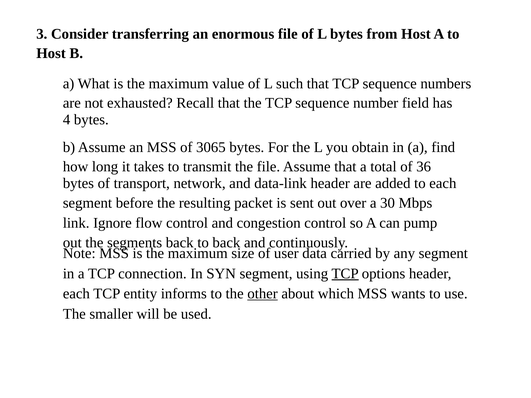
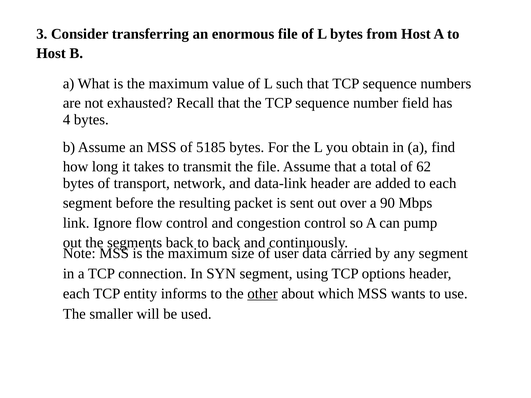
3065: 3065 -> 5185
36: 36 -> 62
30: 30 -> 90
TCP at (345, 274) underline: present -> none
